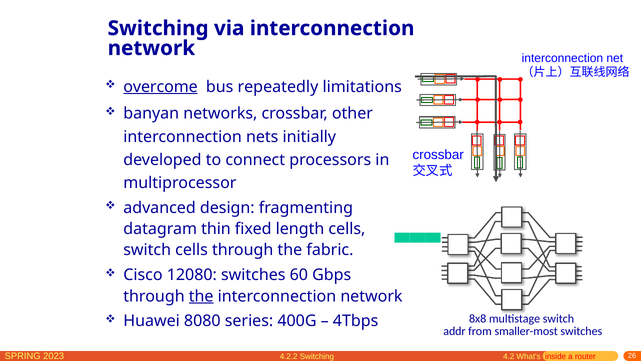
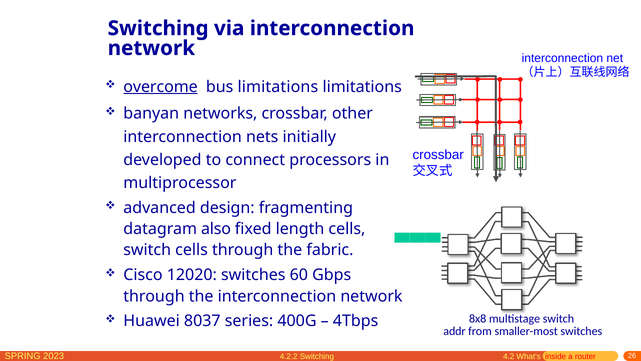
bus repeatedly: repeatedly -> limitations
thin: thin -> also
12080: 12080 -> 12020
the at (201, 296) underline: present -> none
8080: 8080 -> 8037
